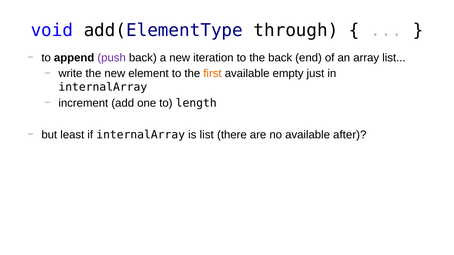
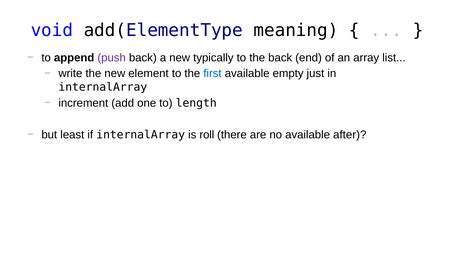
through: through -> meaning
iteration: iteration -> typically
first colour: orange -> blue
is list: list -> roll
